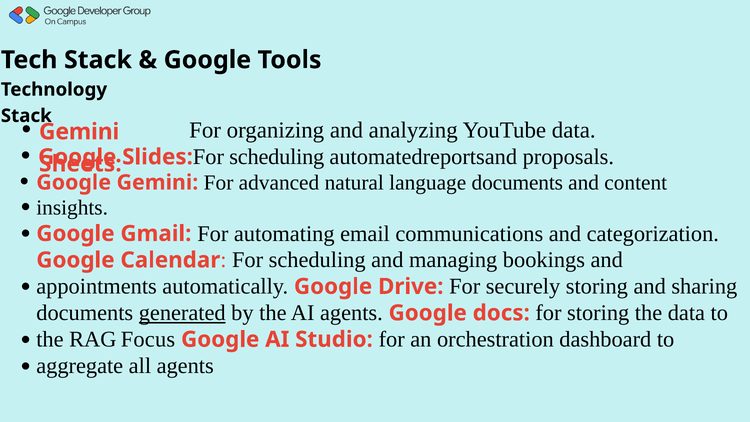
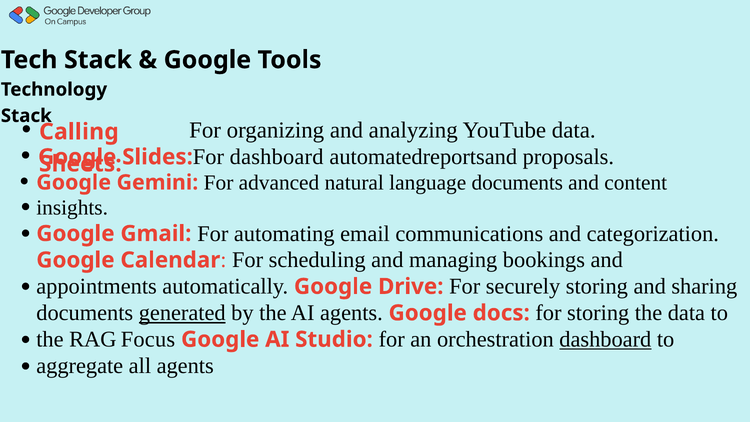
Gemini at (79, 132): Gemini -> Calling
scheduling at (277, 157): scheduling -> dashboard
dashboard at (605, 339) underline: none -> present
